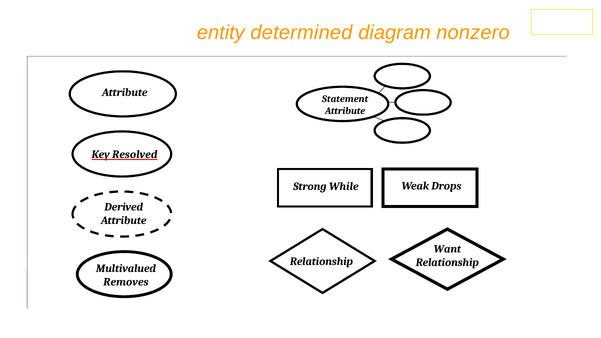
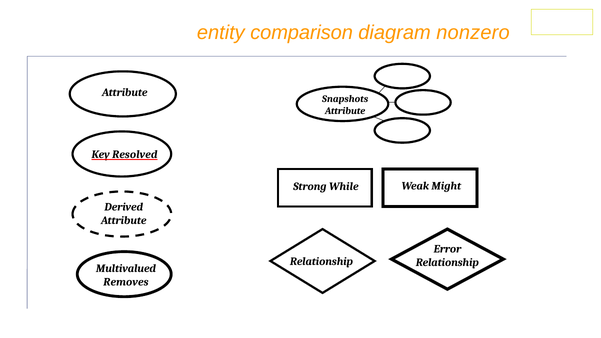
determined: determined -> comparison
Statement: Statement -> Snapshots
Drops: Drops -> Might
Want: Want -> Error
